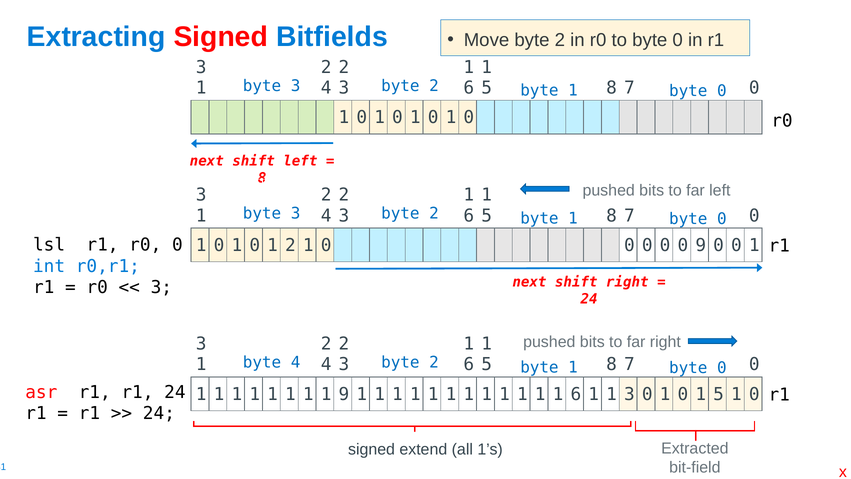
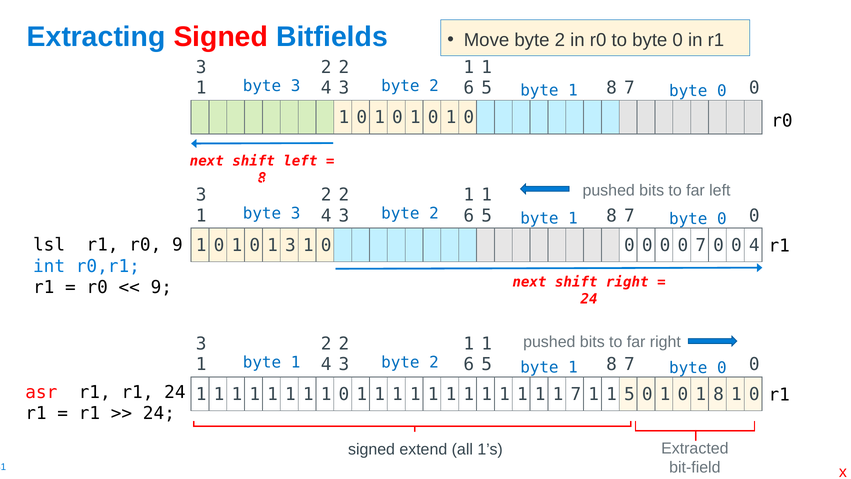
r0 0: 0 -> 9
0 1 2: 2 -> 3
0 9: 9 -> 7
0 0 1: 1 -> 4
3 at (161, 287): 3 -> 9
4 at (296, 362): 4 -> 1
1 1 9: 9 -> 0
1 1 6: 6 -> 7
1 1 3: 3 -> 5
0 1 5: 5 -> 8
